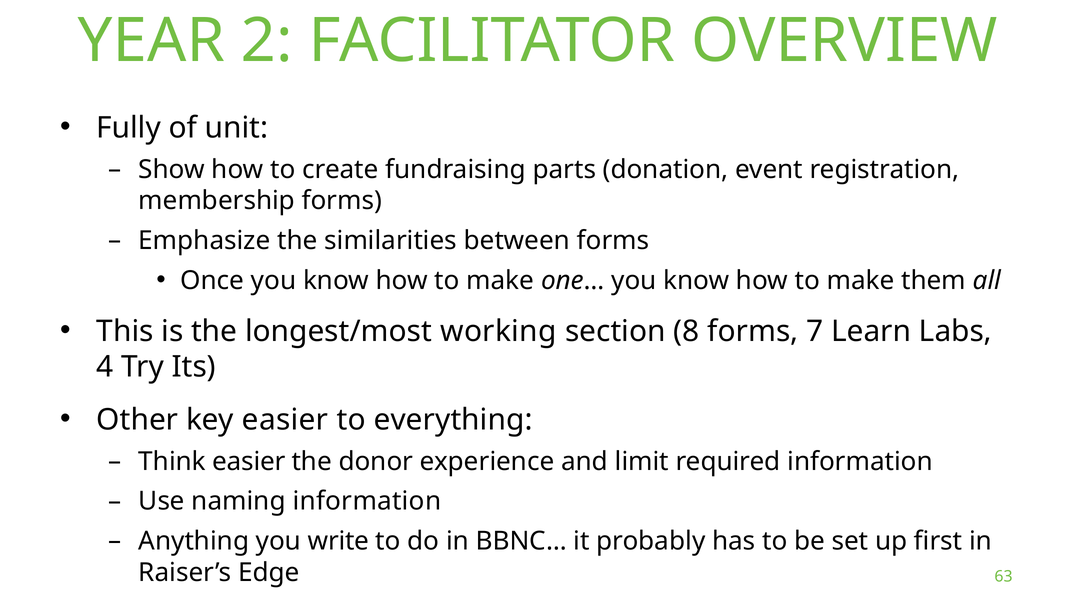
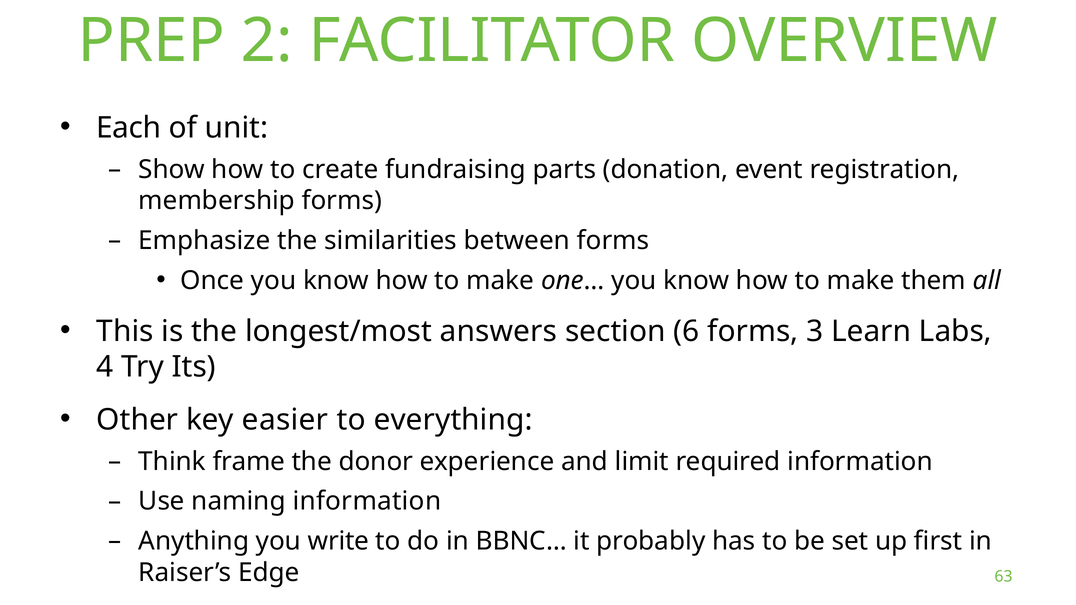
YEAR: YEAR -> PREP
Fully: Fully -> Each
working: working -> answers
8: 8 -> 6
7: 7 -> 3
Think easier: easier -> frame
